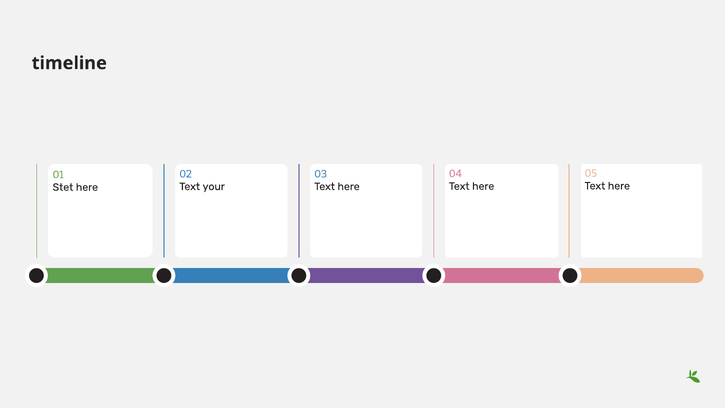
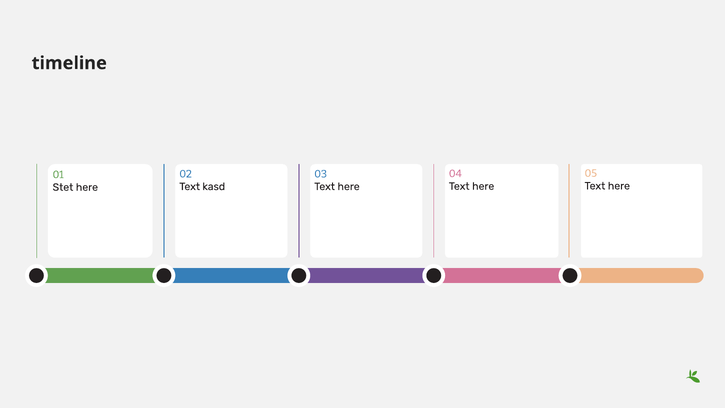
your: your -> kasd
